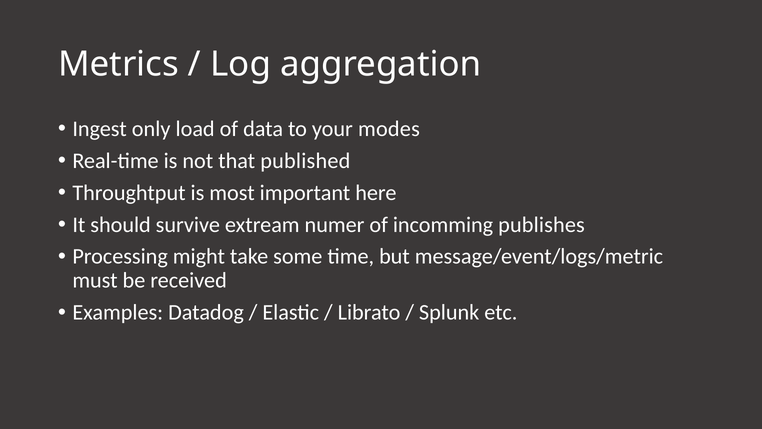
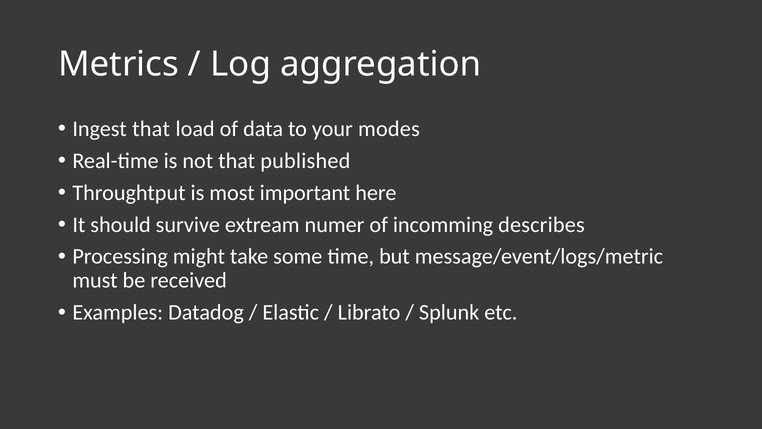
Ingest only: only -> that
publishes: publishes -> describes
